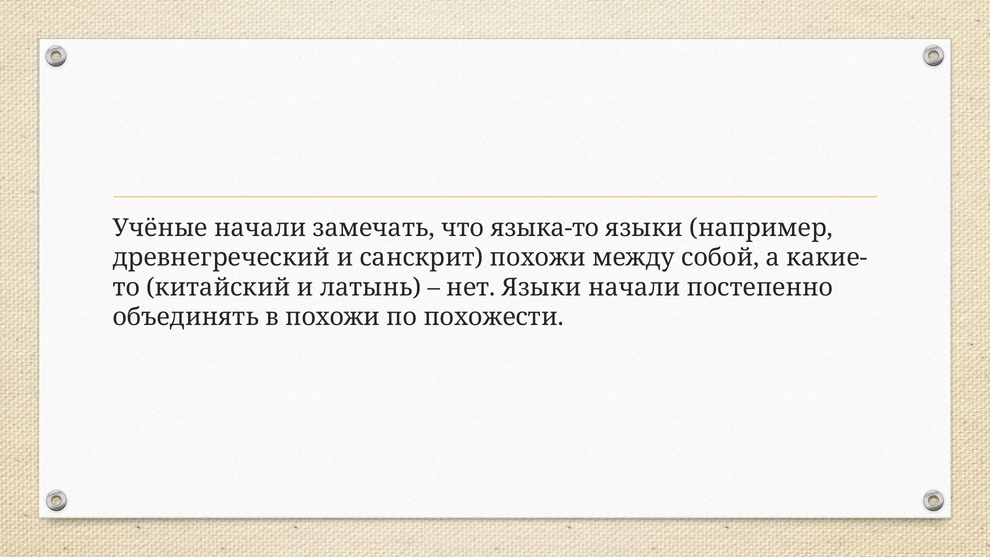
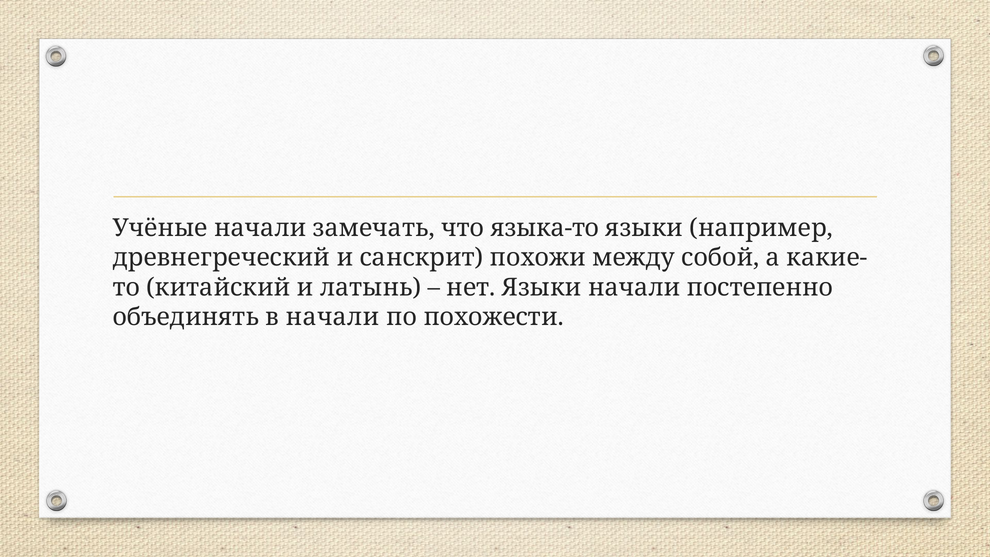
в похожи: похожи -> начали
